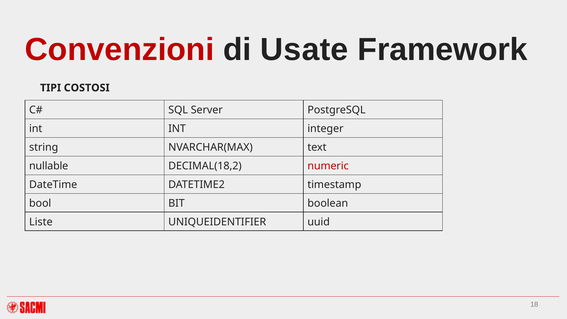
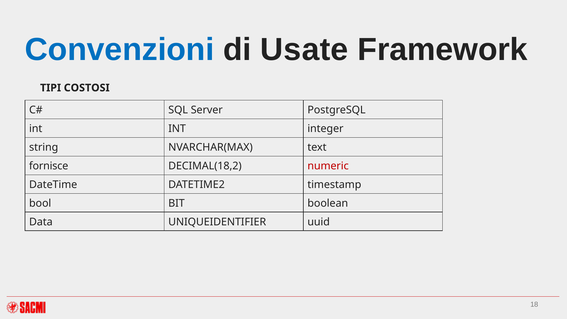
Convenzioni colour: red -> blue
nullable: nullable -> fornisce
Liste: Liste -> Data
